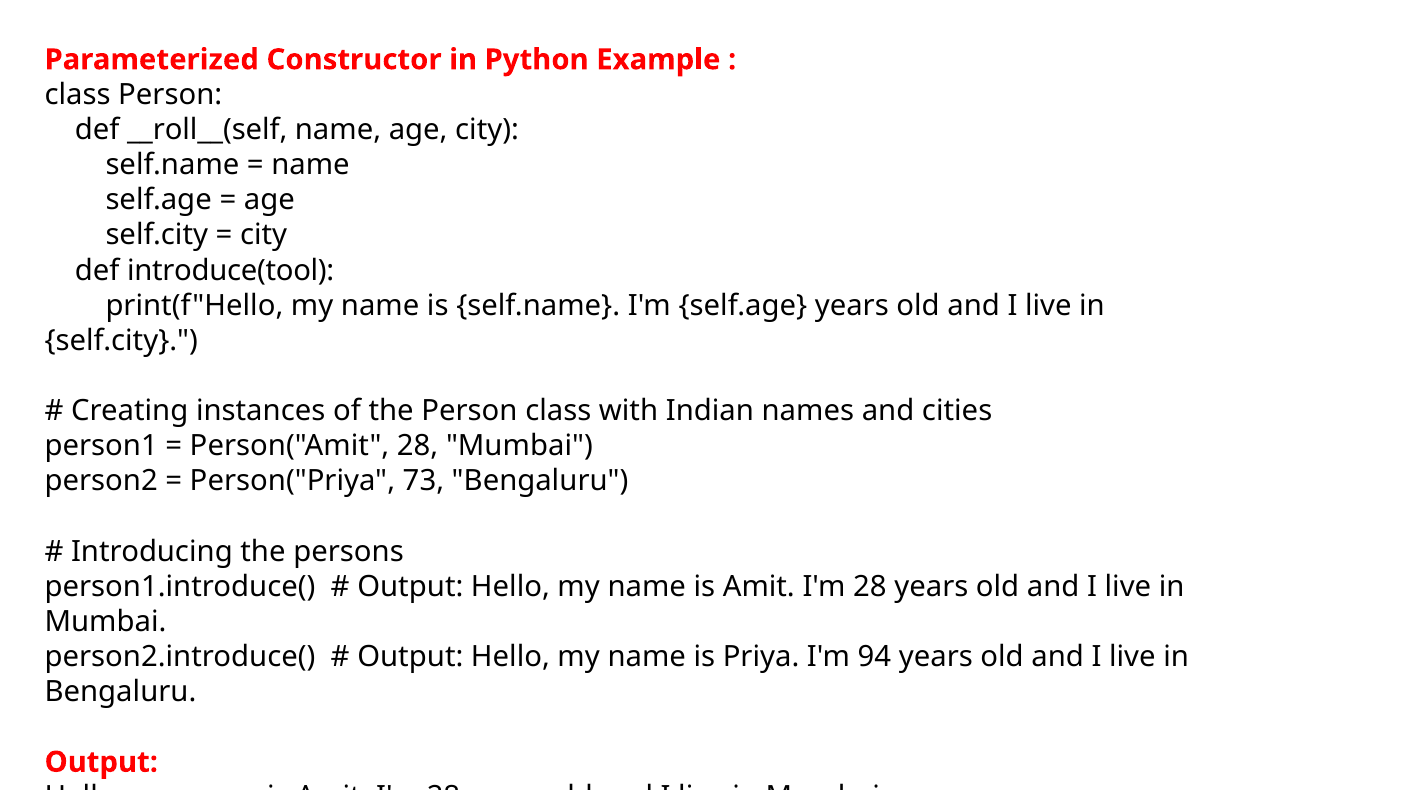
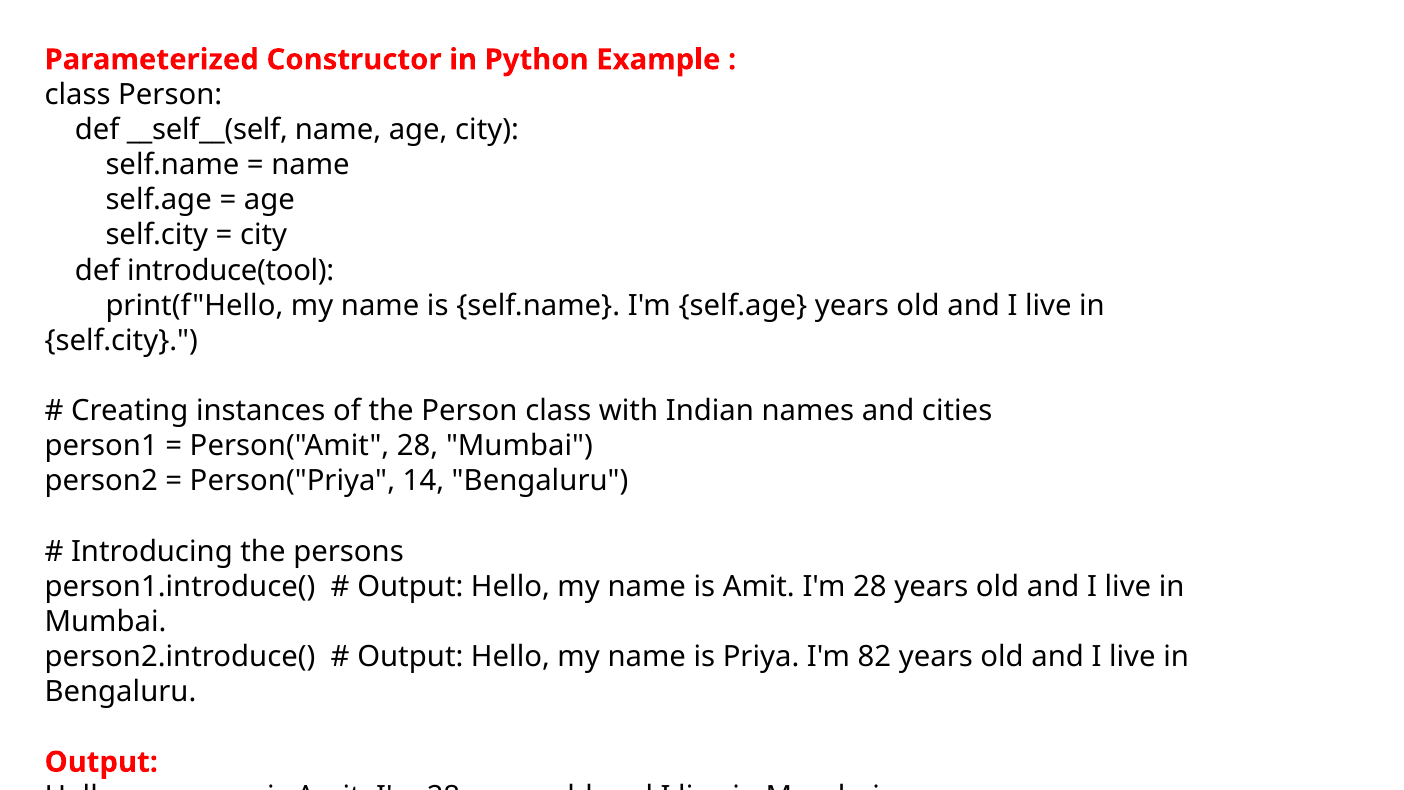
__roll__(self: __roll__(self -> __self__(self
73: 73 -> 14
94: 94 -> 82
